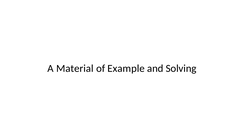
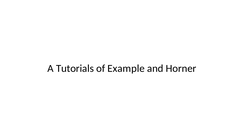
Material: Material -> Tutorials
Solving: Solving -> Horner
